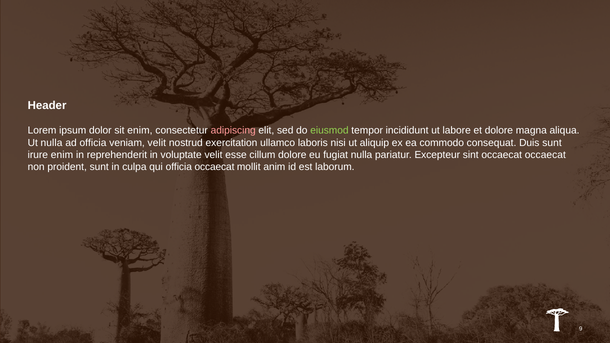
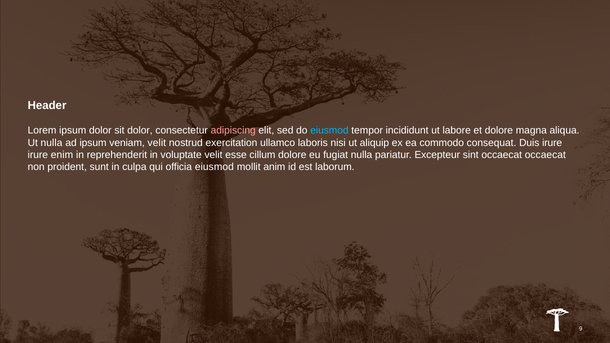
sit enim: enim -> dolor
eiusmod at (329, 131) colour: light green -> light blue
ad officia: officia -> ipsum
Duis sunt: sunt -> irure
officia occaecat: occaecat -> eiusmod
